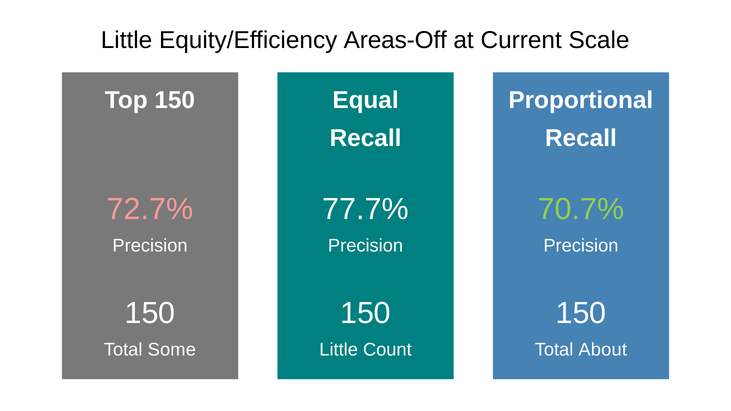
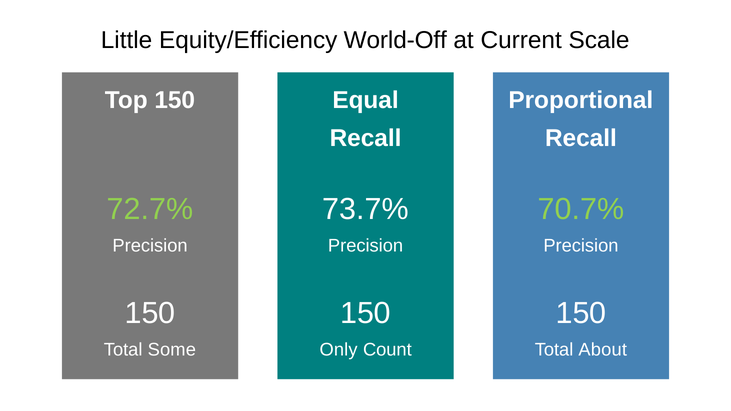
Areas-Off: Areas-Off -> World-Off
72.7% colour: pink -> light green
77.7%: 77.7% -> 73.7%
Little at (339, 350): Little -> Only
